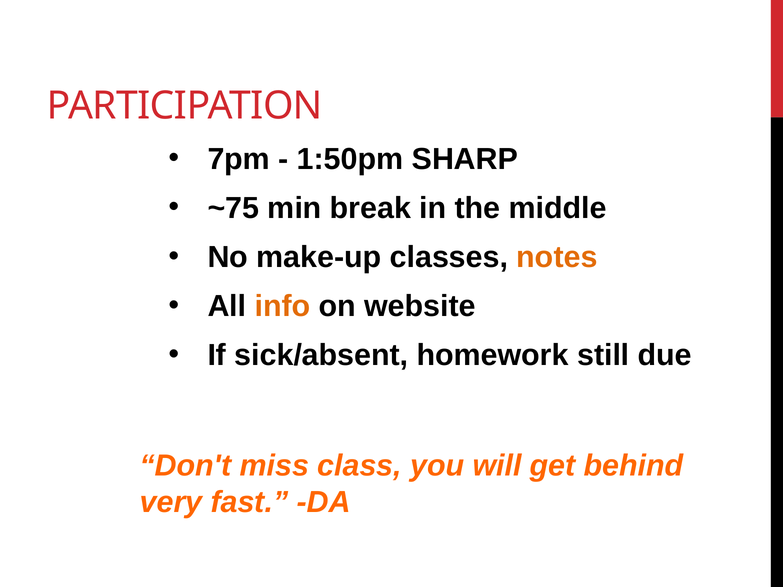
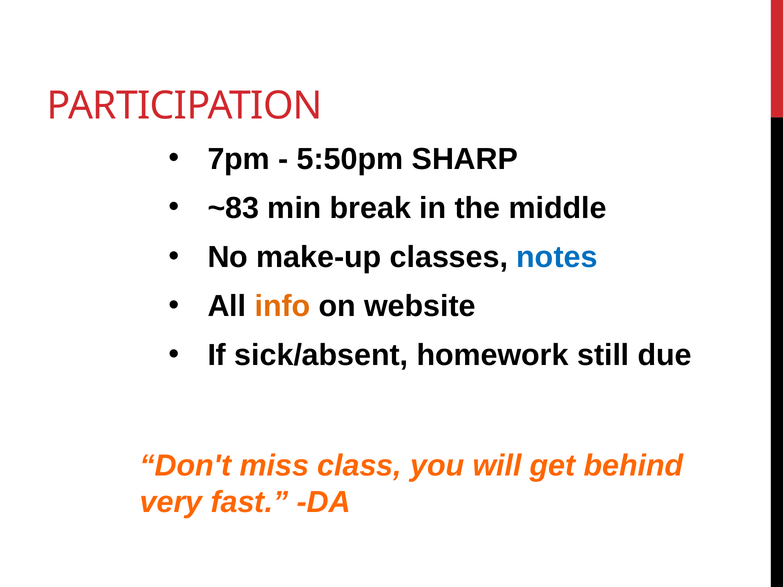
1:50pm: 1:50pm -> 5:50pm
~75: ~75 -> ~83
notes colour: orange -> blue
